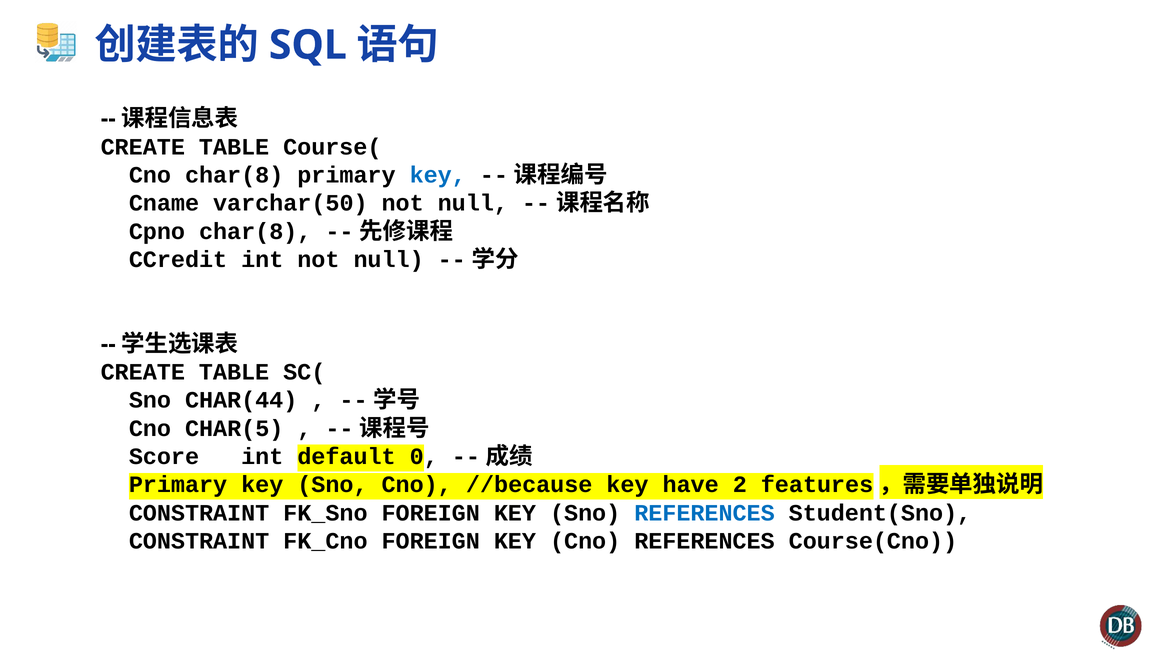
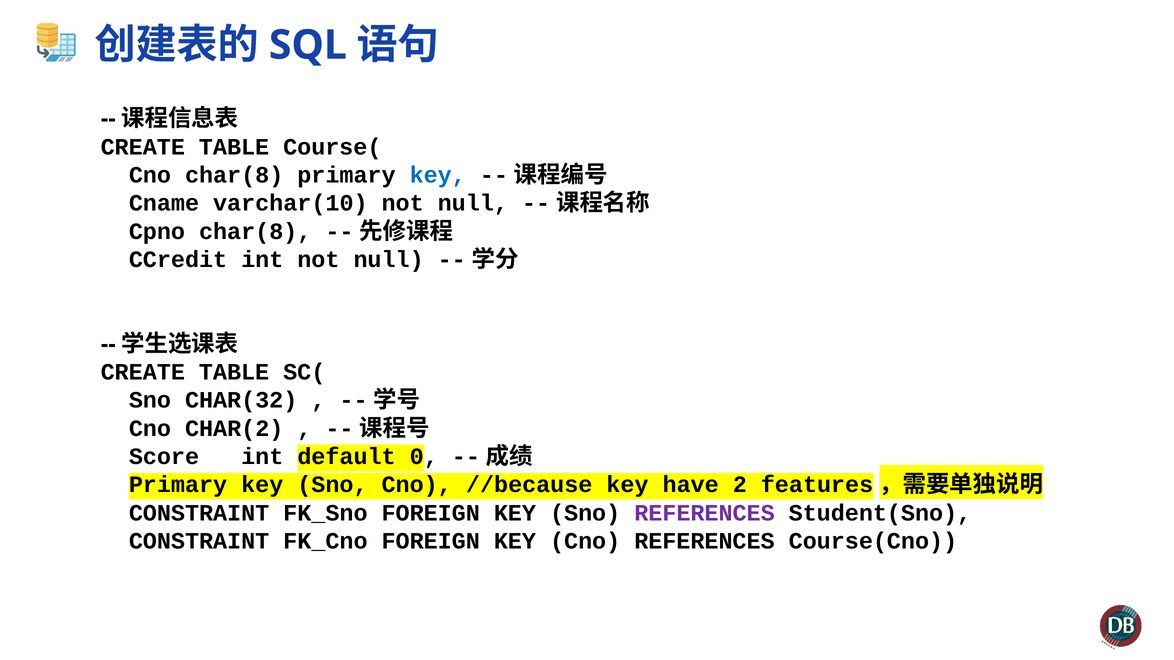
varchar(50: varchar(50 -> varchar(10
CHAR(44: CHAR(44 -> CHAR(32
CHAR(5: CHAR(5 -> CHAR(2
REFERENCES at (705, 513) colour: blue -> purple
